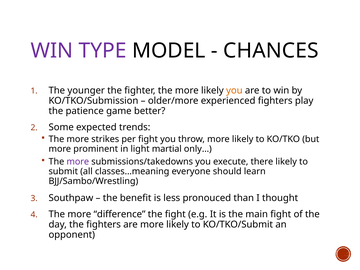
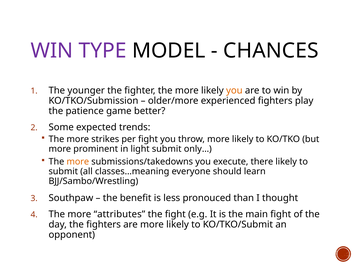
light martial: martial -> submit
more at (78, 162) colour: purple -> orange
difference: difference -> attributes
